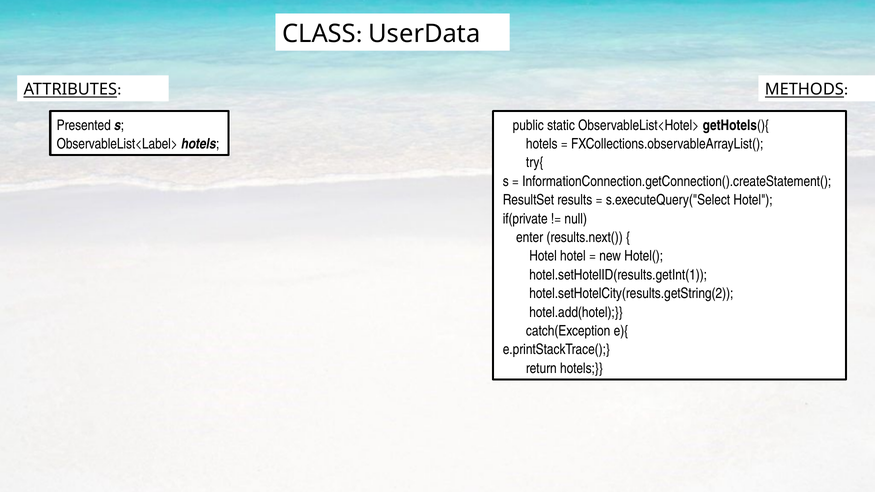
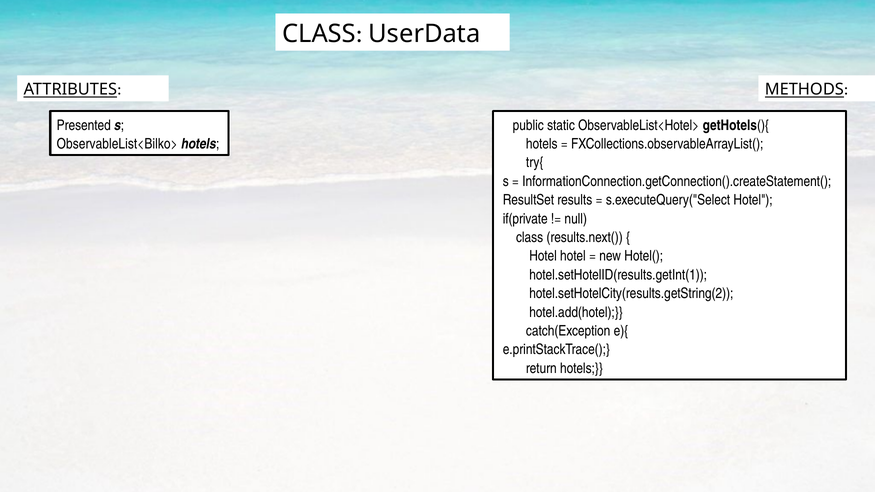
ObservableList<Label>: ObservableList<Label> -> ObservableList<Bilko>
enter at (530, 238): enter -> class
